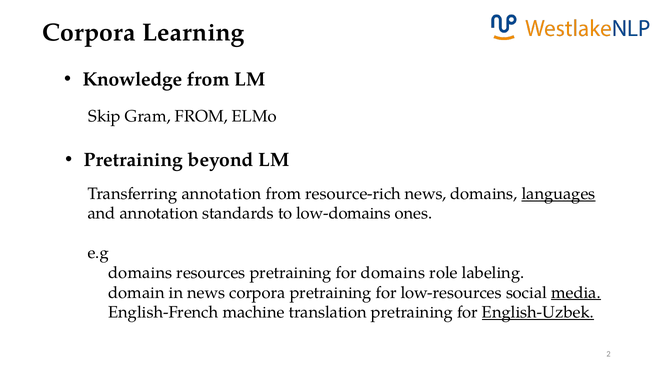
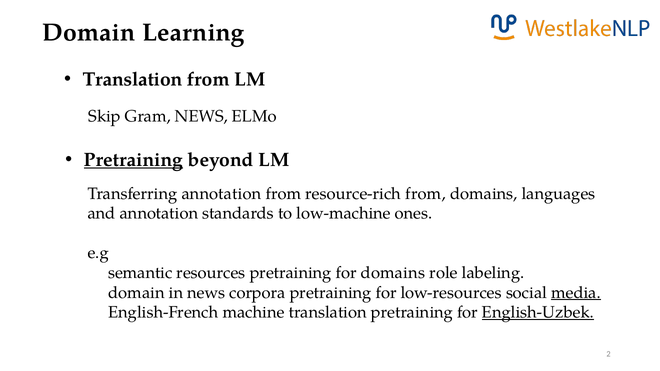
Corpora at (89, 32): Corpora -> Domain
Knowledge at (133, 79): Knowledge -> Translation
Gram FROM: FROM -> NEWS
Pretraining at (134, 160) underline: none -> present
resource-rich news: news -> from
languages underline: present -> none
low-domains: low-domains -> low-machine
domains at (140, 273): domains -> semantic
